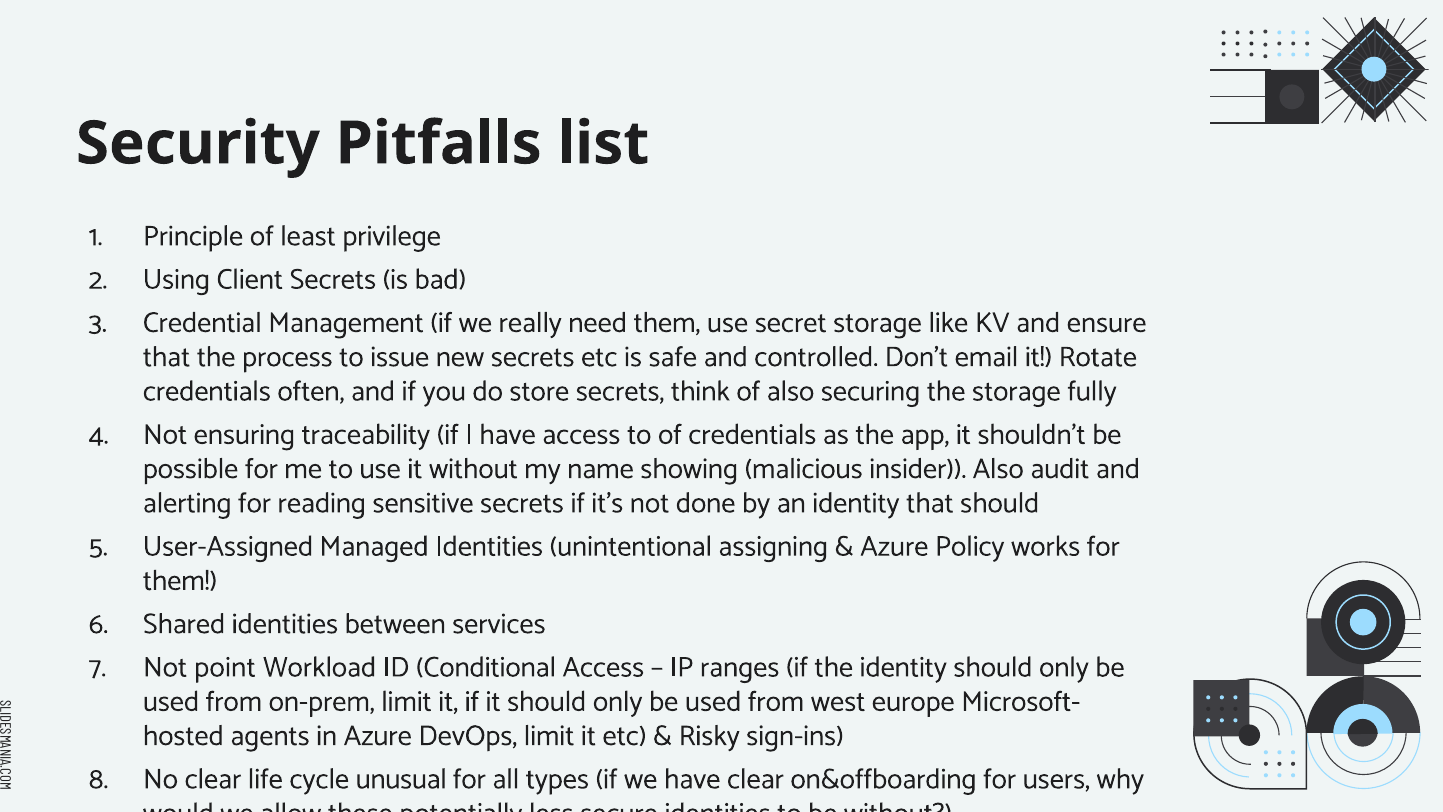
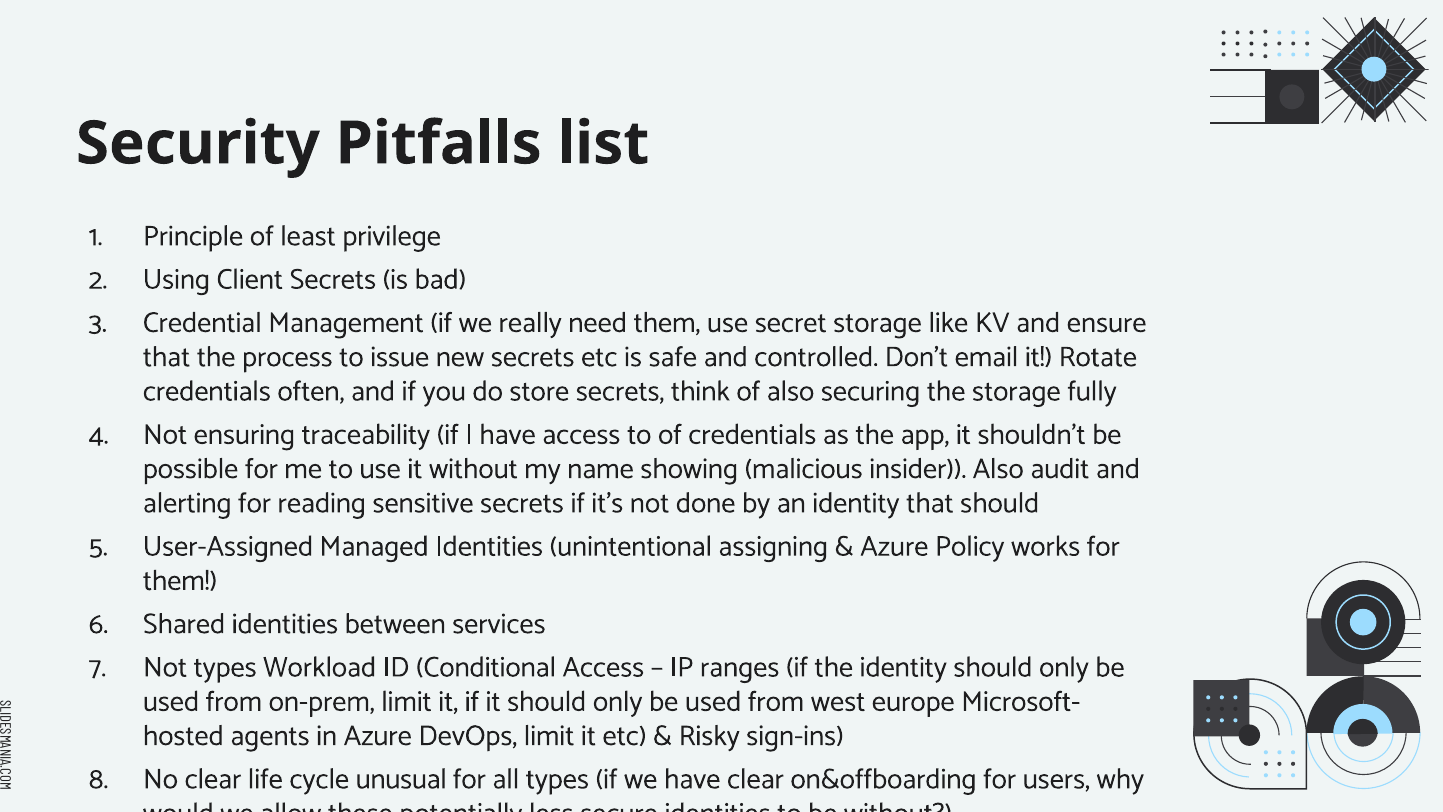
Not point: point -> types
